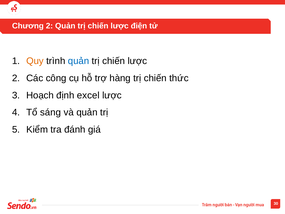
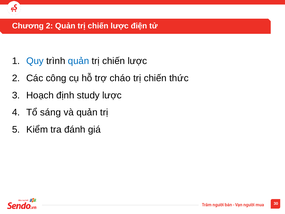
Quy colour: orange -> blue
hàng: hàng -> cháo
excel: excel -> study
